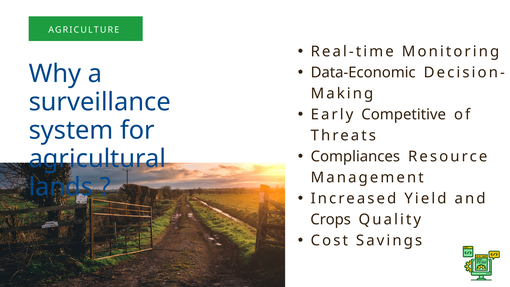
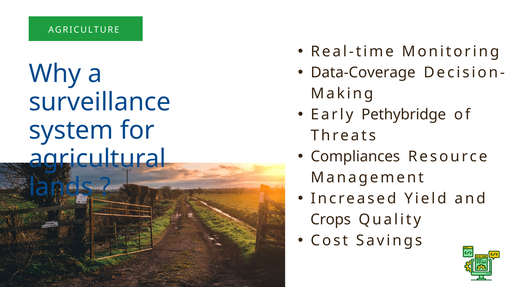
Data-Economic: Data-Economic -> Data-Coverage
Competitive: Competitive -> Pethybridge
